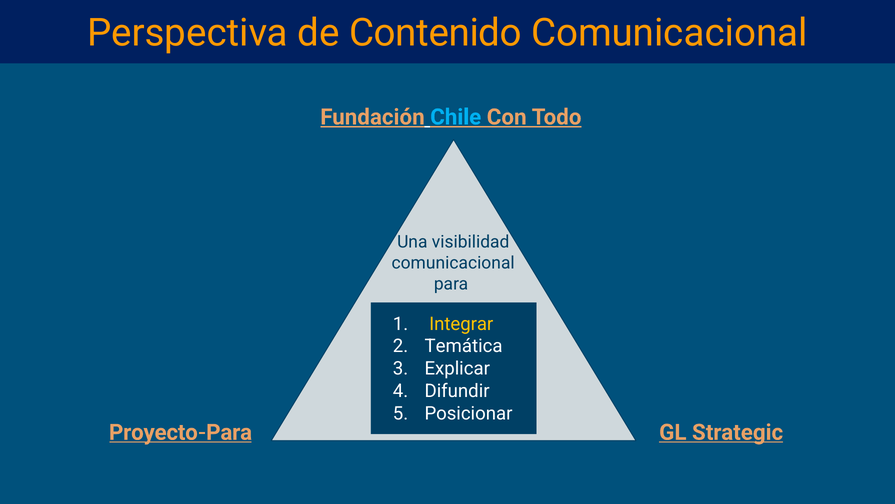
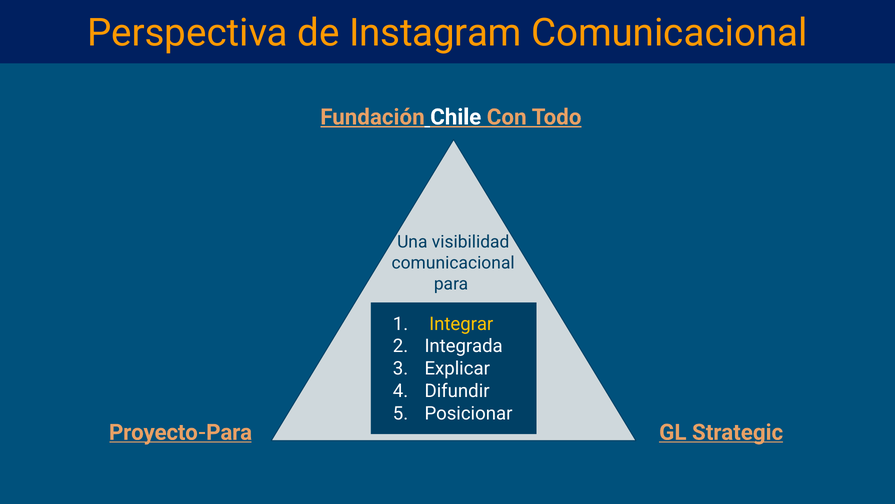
Contenido: Contenido -> Instagram
Chile colour: light blue -> white
Temática: Temática -> Integrada
